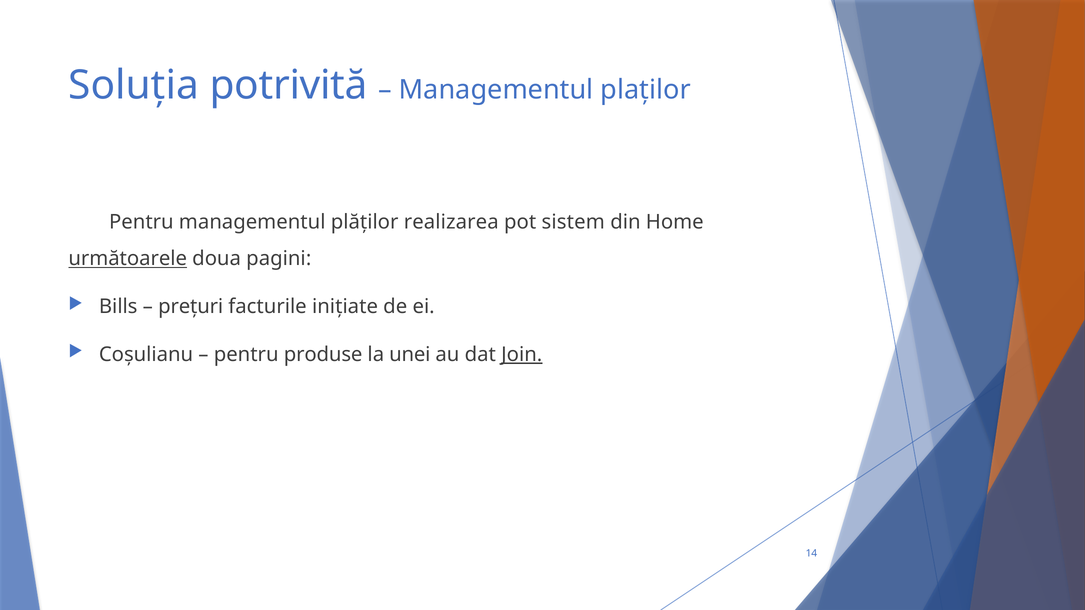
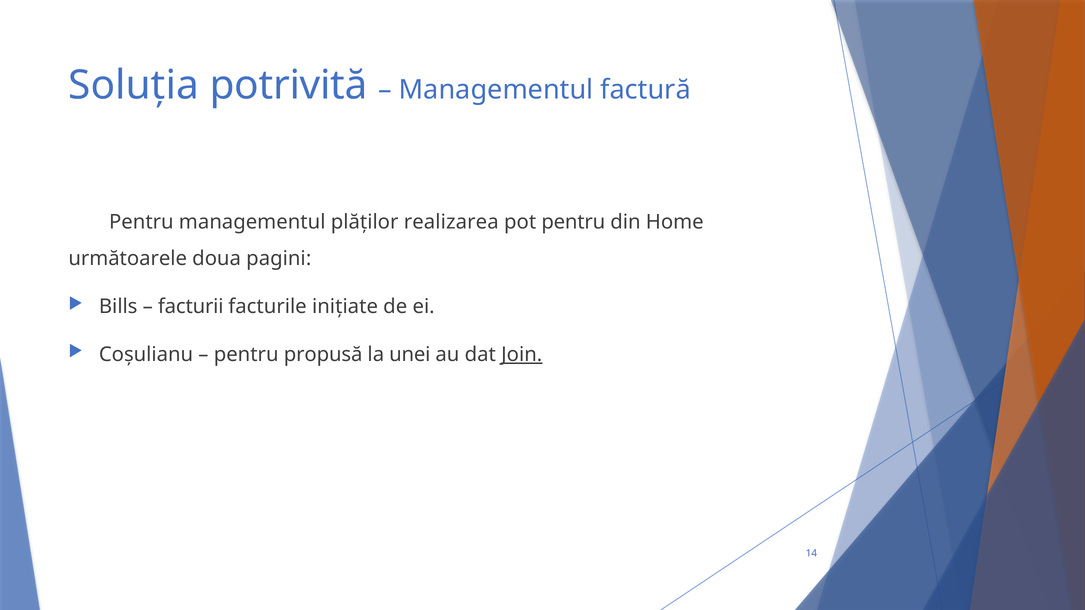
plaților: plaților -> factură
pot sistem: sistem -> pentru
următoarele underline: present -> none
prețuri: prețuri -> facturii
produse: produse -> propusă
